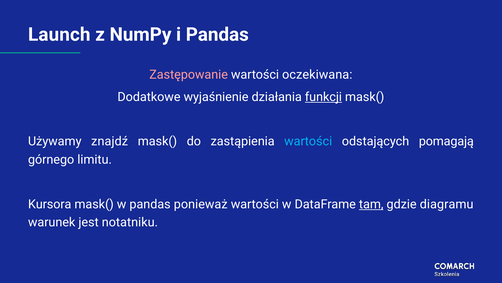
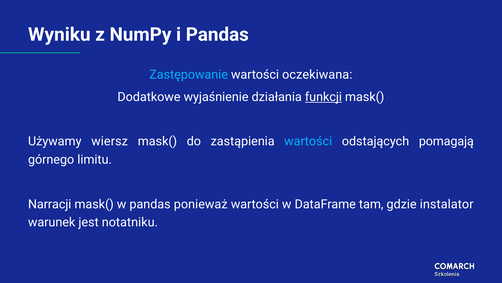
Launch: Launch -> Wyniku
Zastępowanie colour: pink -> light blue
znajdź: znajdź -> wiersz
Kursora: Kursora -> Narracji
tam underline: present -> none
diagramu: diagramu -> instalator
